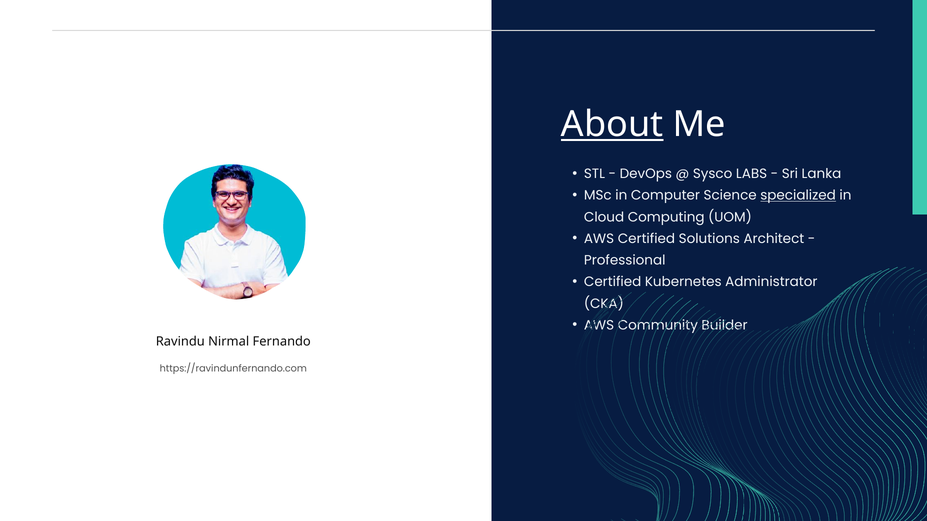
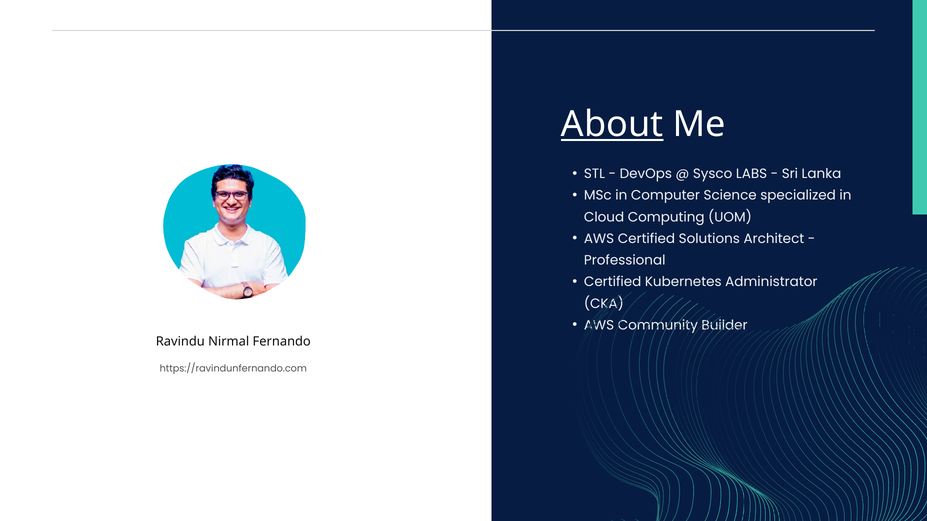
specialized underline: present -> none
